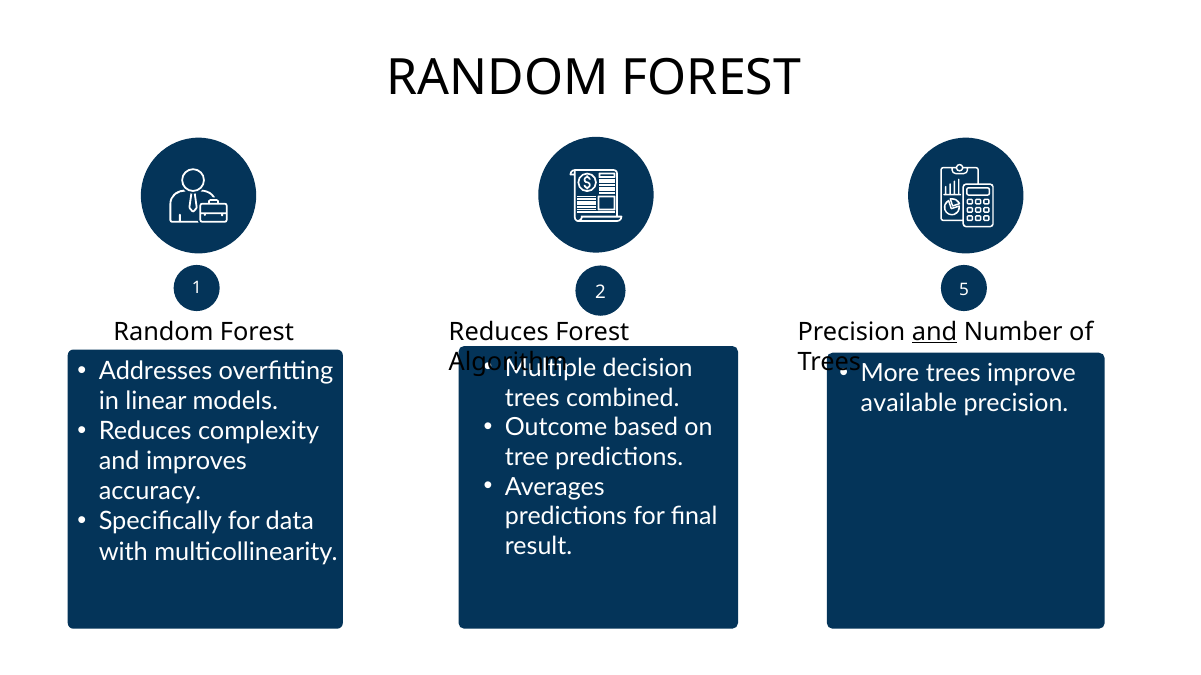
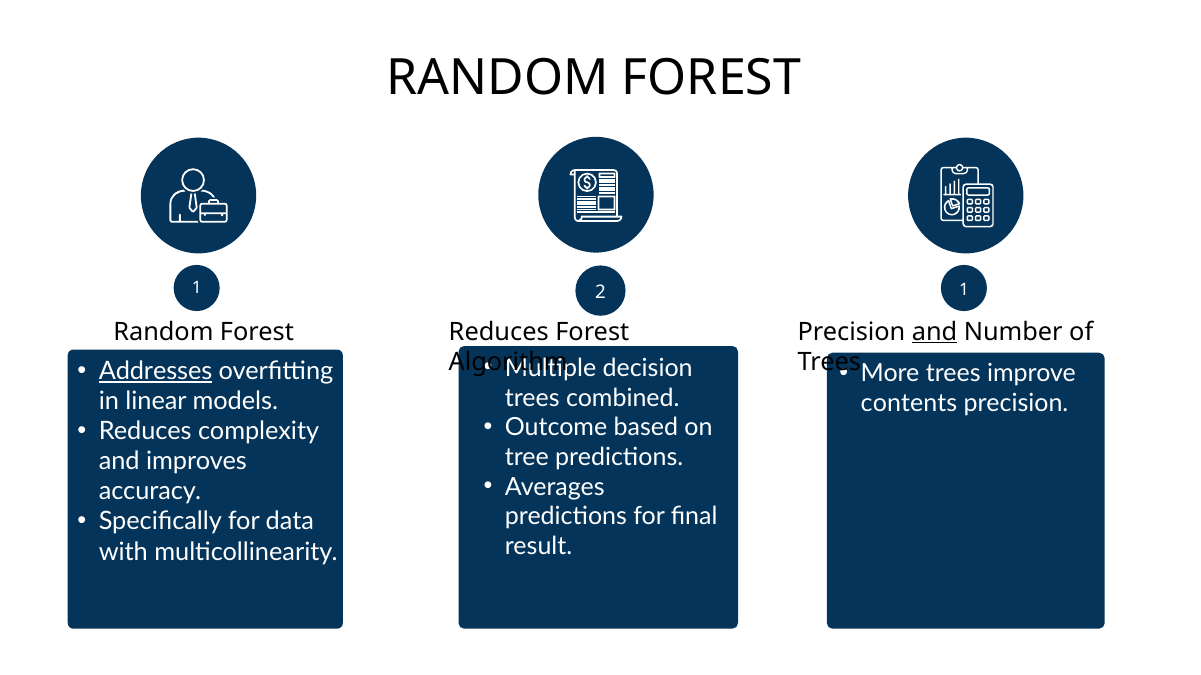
2 5: 5 -> 1
Addresses underline: none -> present
available: available -> contents
